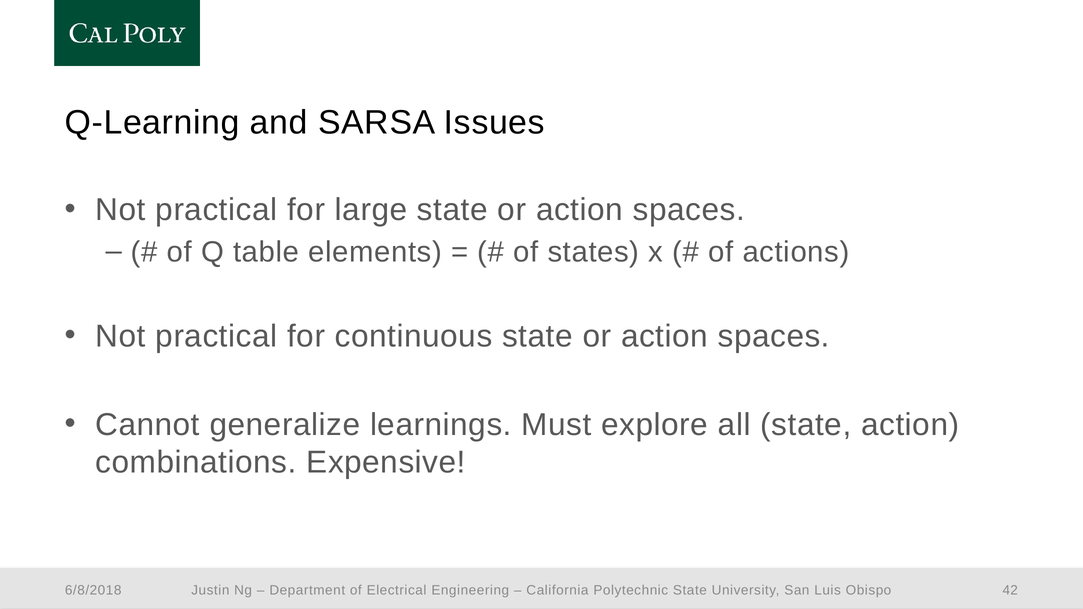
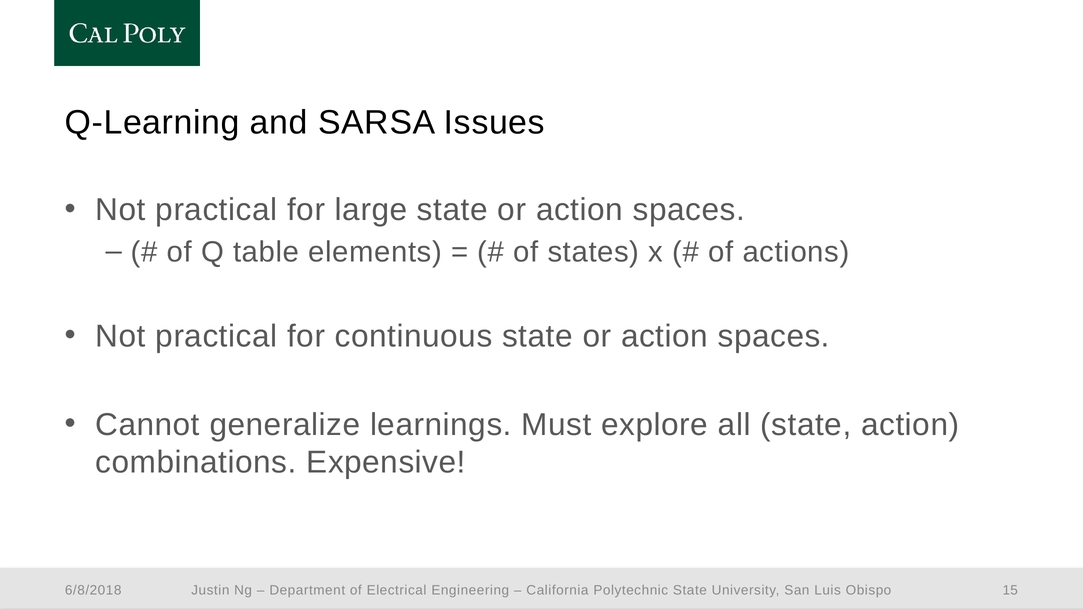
42: 42 -> 15
